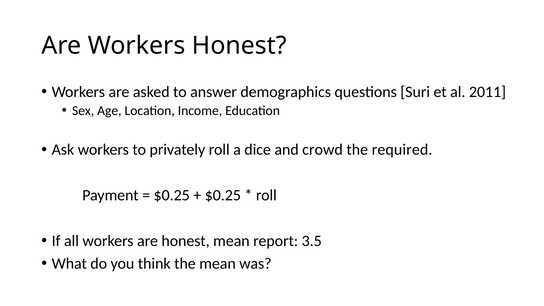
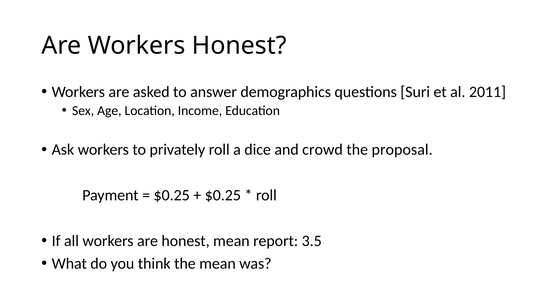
required: required -> proposal
